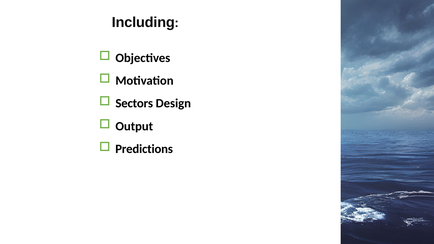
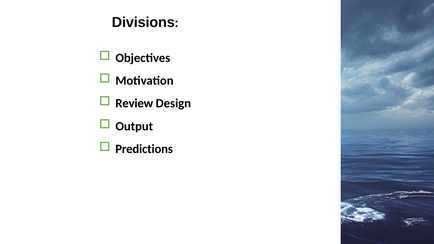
Including: Including -> Divisions
Sectors: Sectors -> Review
